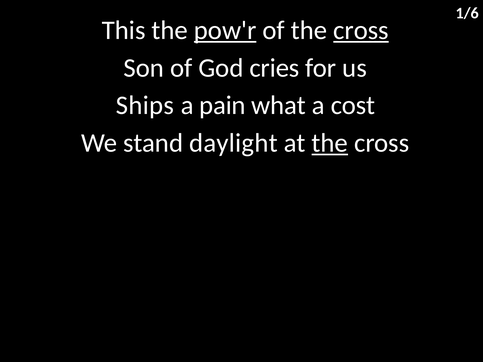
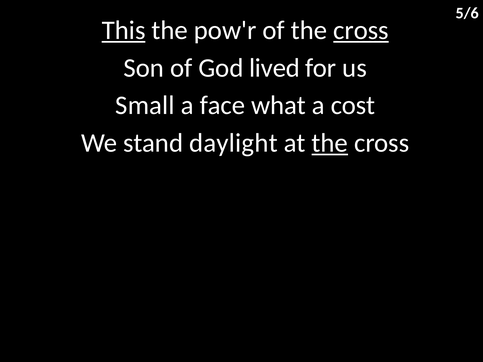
1/6: 1/6 -> 5/6
This underline: none -> present
pow'r underline: present -> none
cries: cries -> lived
Ships: Ships -> Small
pain: pain -> face
